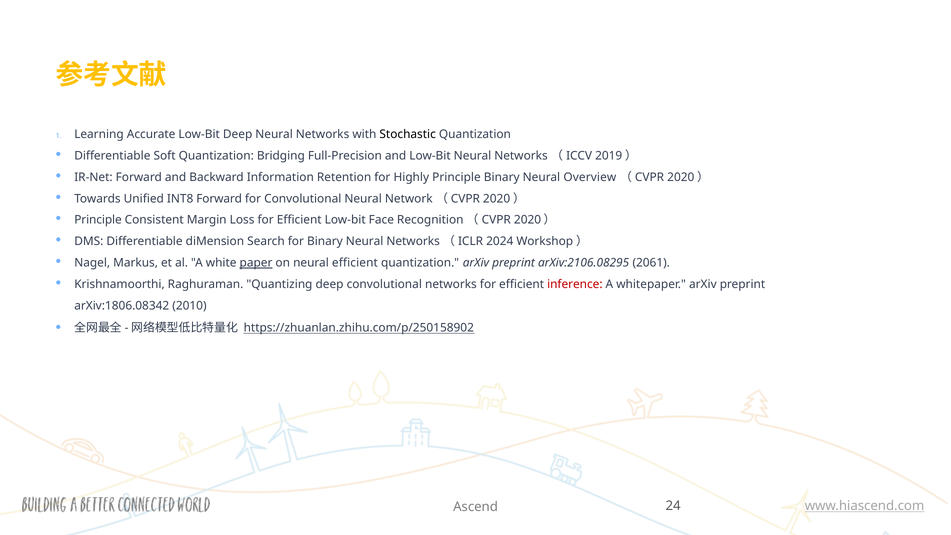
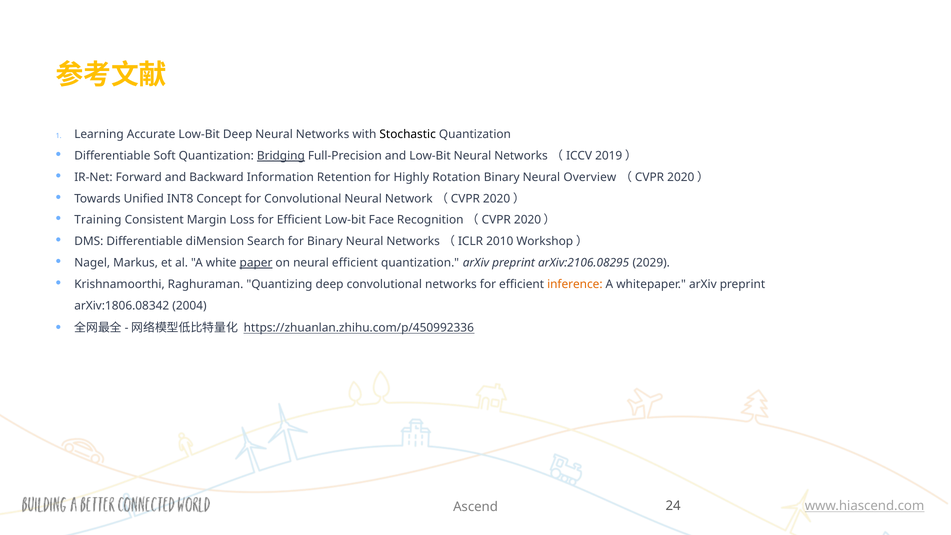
Bridging underline: none -> present
Highly Principle: Principle -> Rotation
INT8 Forward: Forward -> Concept
Principle at (98, 220): Principle -> Training
2024: 2024 -> 2010
2061: 2061 -> 2029
inference colour: red -> orange
2010: 2010 -> 2004
https://zhuanlan.zhihu.com/p/250158902: https://zhuanlan.zhihu.com/p/250158902 -> https://zhuanlan.zhihu.com/p/450992336
